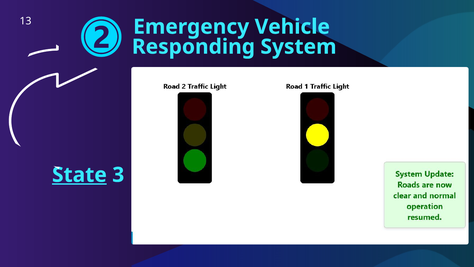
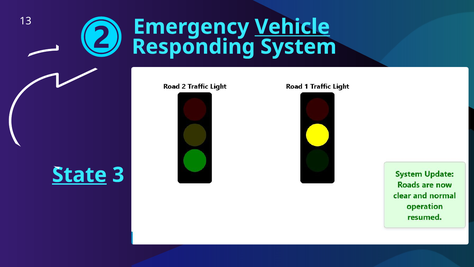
Vehicle underline: none -> present
